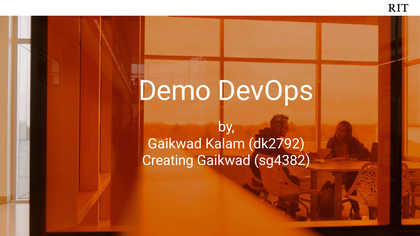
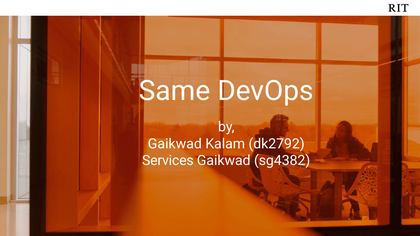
Demo: Demo -> Same
Creating: Creating -> Services
